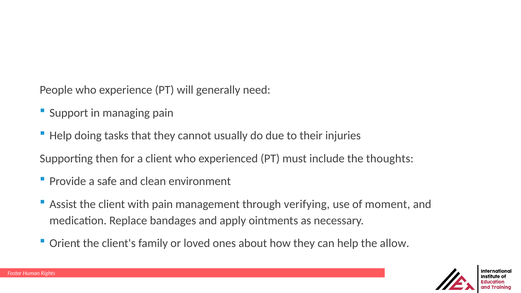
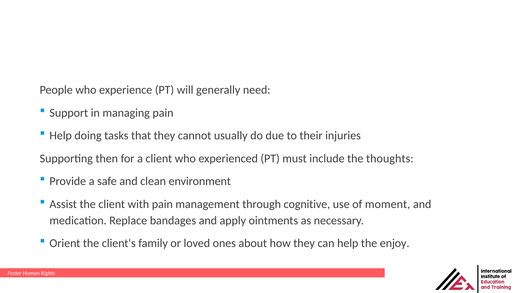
verifying: verifying -> cognitive
allow: allow -> enjoy
